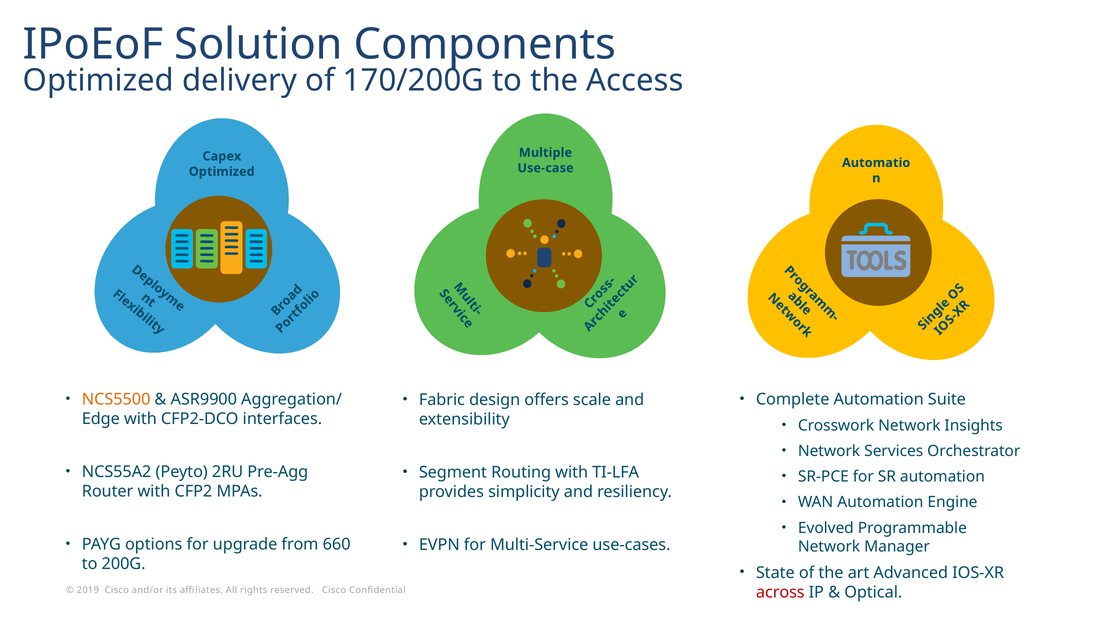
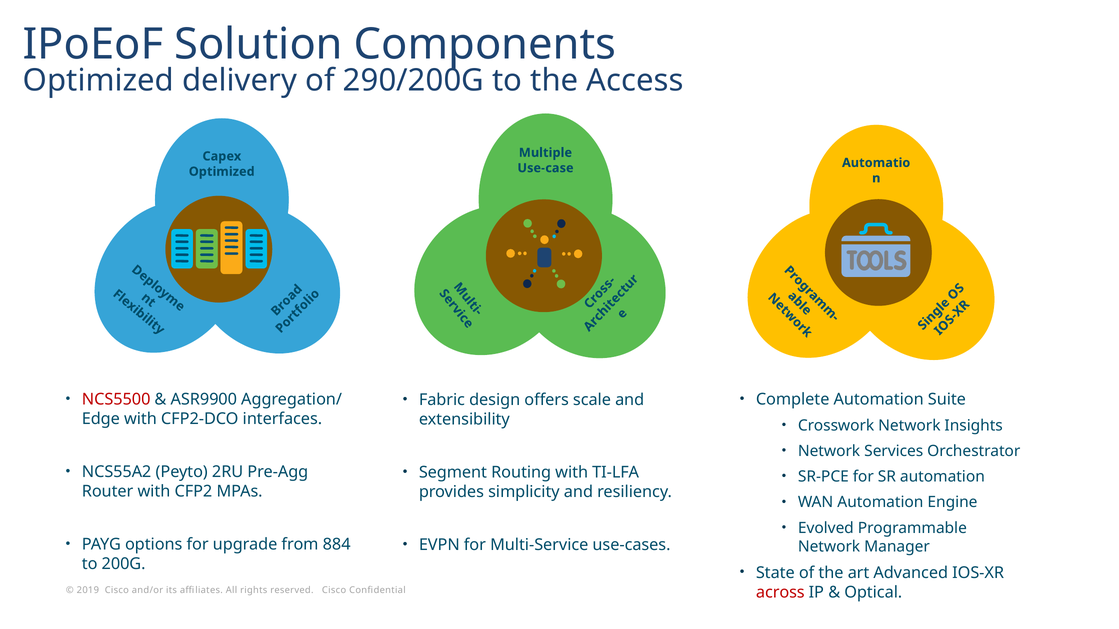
170/200G: 170/200G -> 290/200G
NCS5500 colour: orange -> red
660: 660 -> 884
